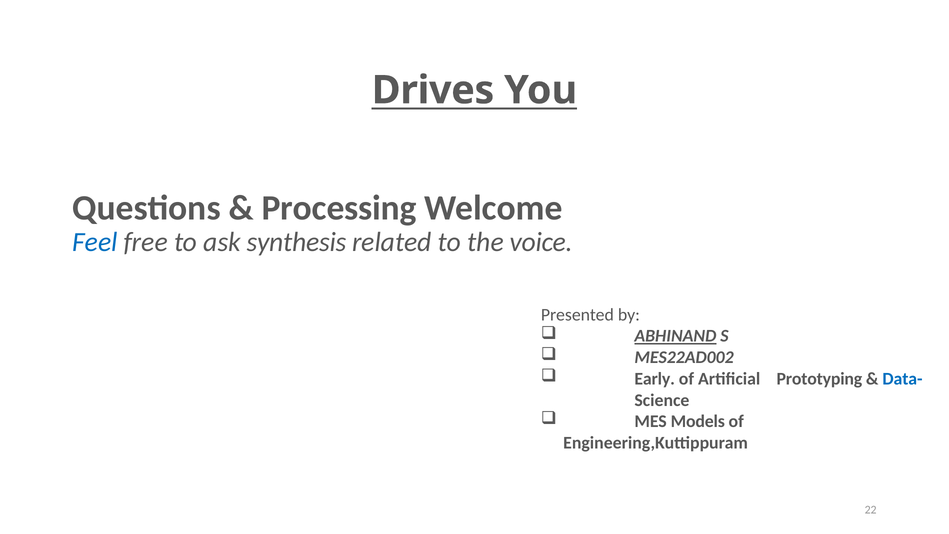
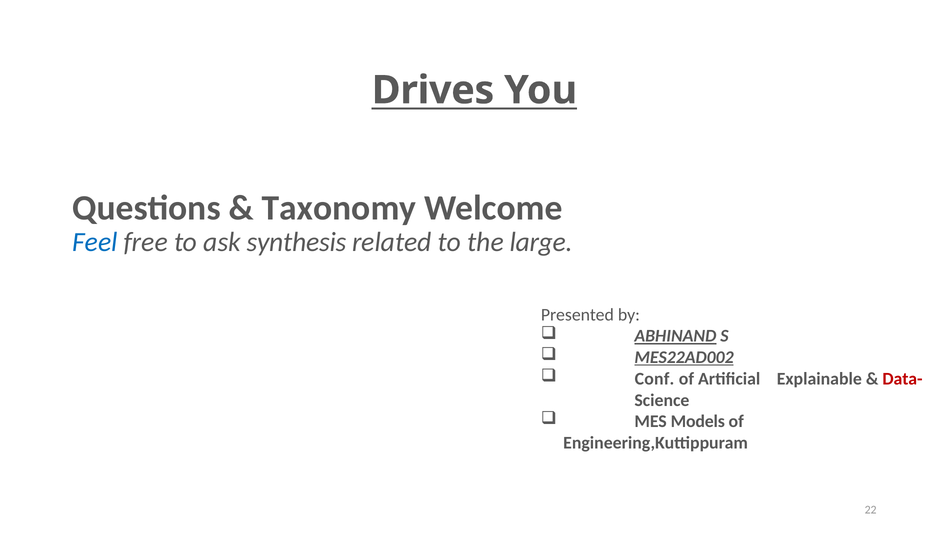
Processing: Processing -> Taxonomy
voice: voice -> large
MES22AD002 underline: none -> present
Early: Early -> Conf
Prototyping: Prototyping -> Explainable
Data- colour: blue -> red
